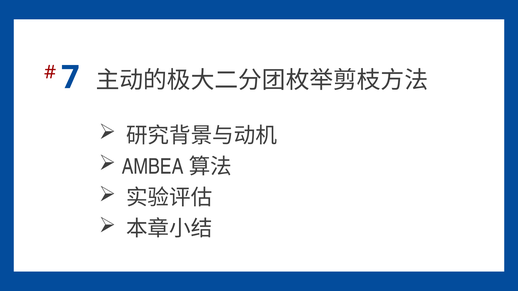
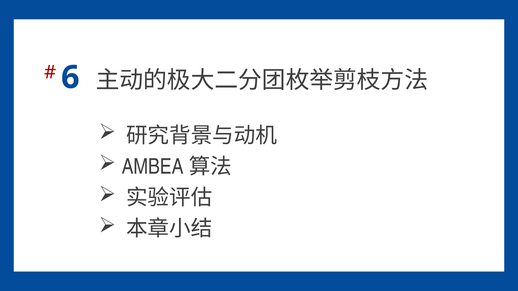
7: 7 -> 6
